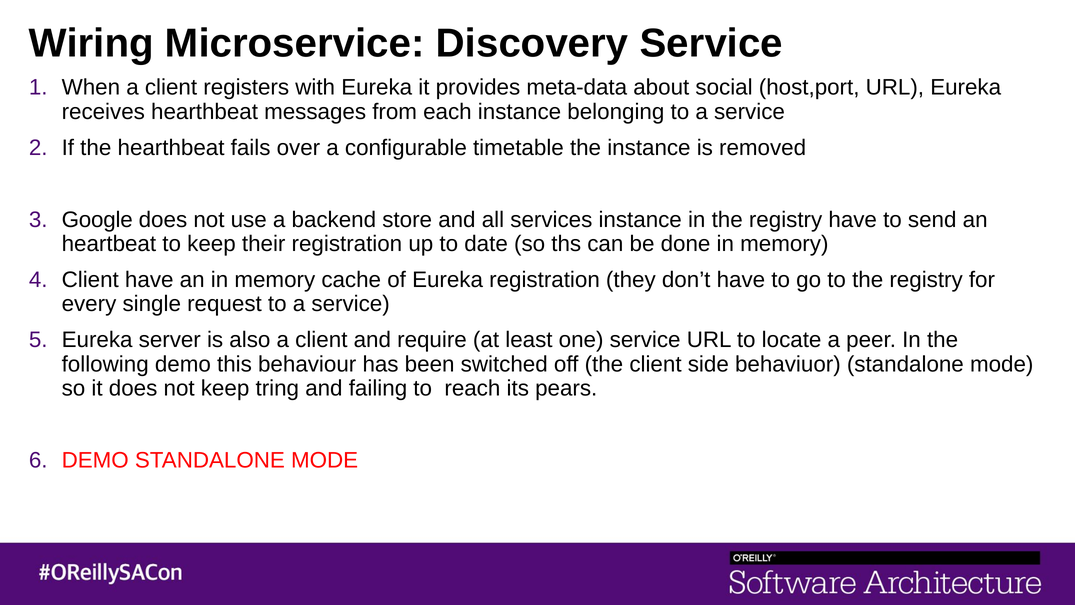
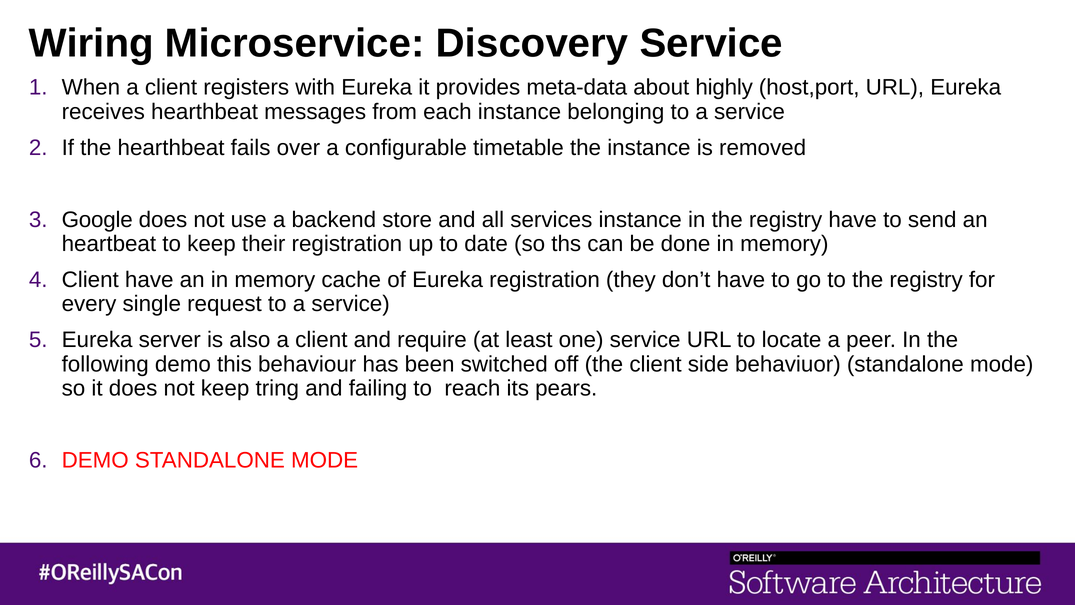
social: social -> highly
